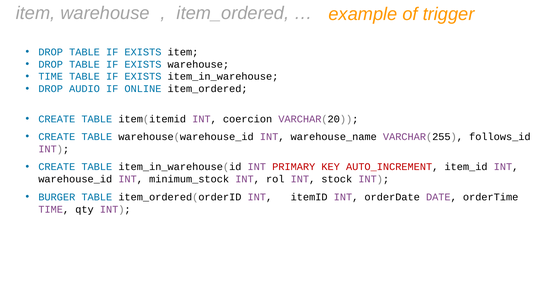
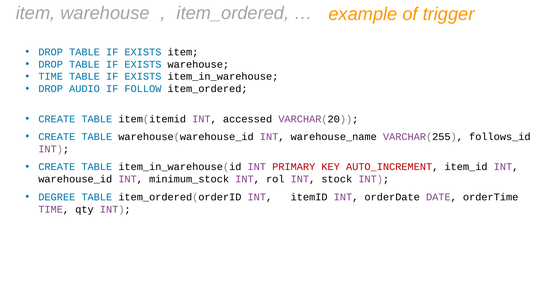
ONLINE: ONLINE -> FOLLOW
coercion: coercion -> accessed
BURGER: BURGER -> DEGREE
